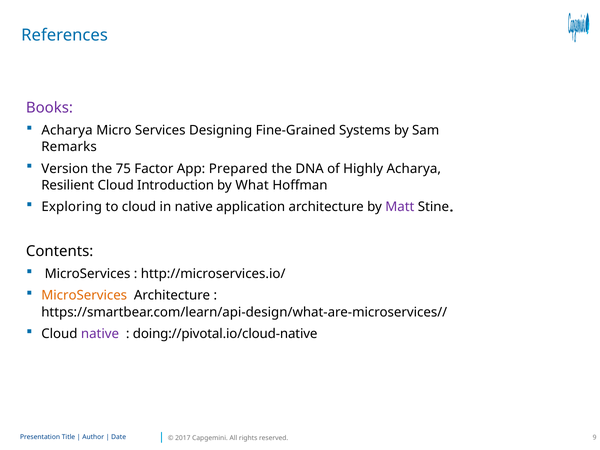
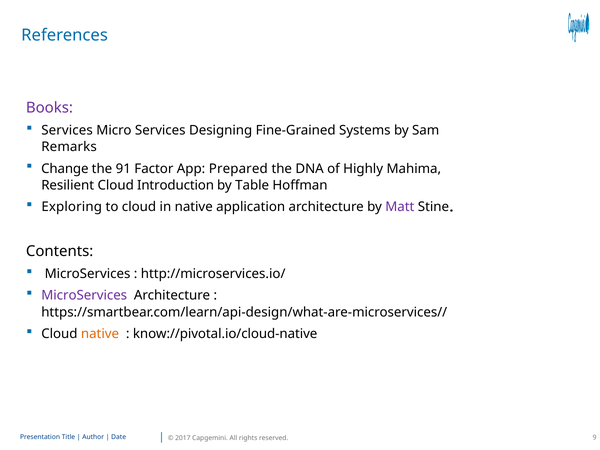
Acharya at (67, 130): Acharya -> Services
Version: Version -> Change
75: 75 -> 91
Highly Acharya: Acharya -> Mahima
What: What -> Table
MicroServices at (84, 295) colour: orange -> purple
native at (100, 334) colour: purple -> orange
doing://pivotal.io/cloud-native: doing://pivotal.io/cloud-native -> know://pivotal.io/cloud-native
